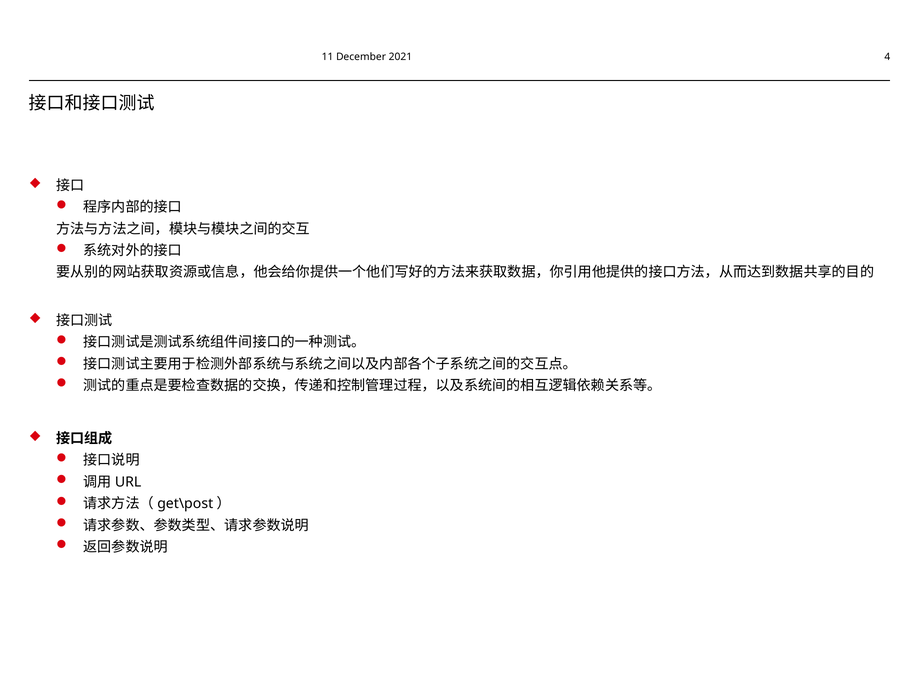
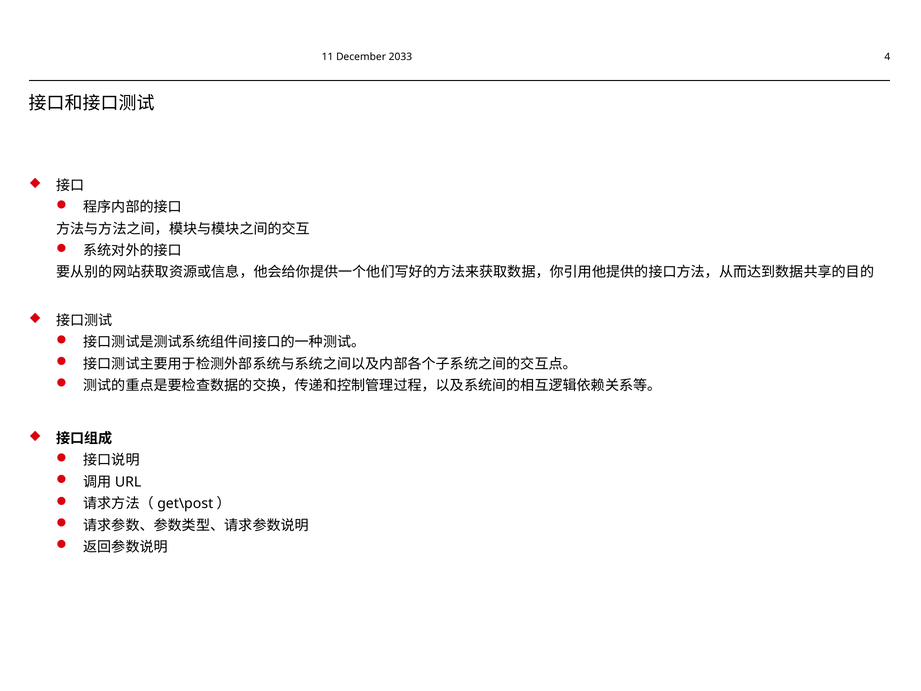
2021: 2021 -> 2033
